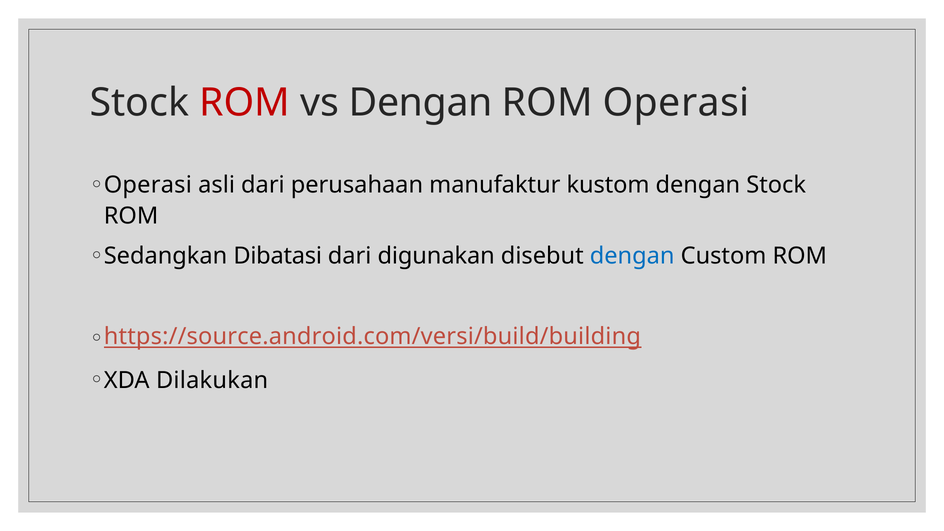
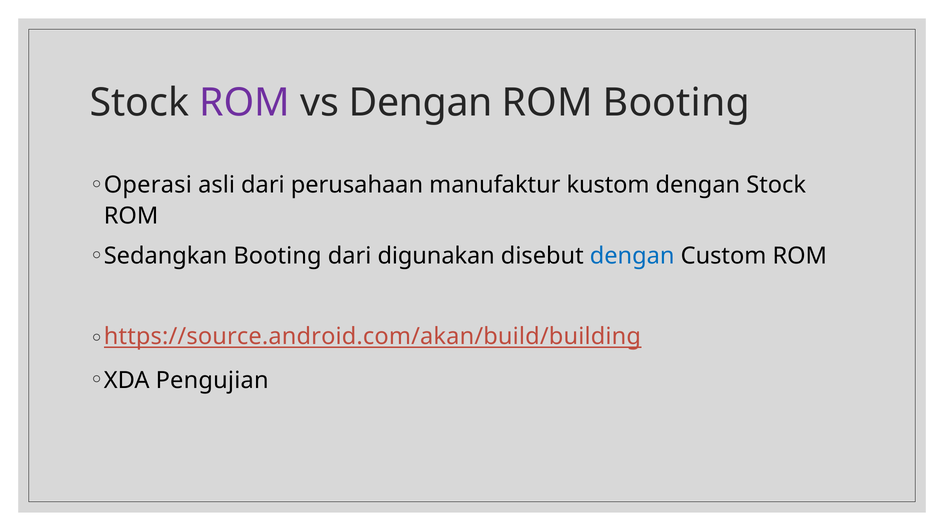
ROM at (245, 103) colour: red -> purple
ROM Operasi: Operasi -> Booting
Sedangkan Dibatasi: Dibatasi -> Booting
https://source.android.com/versi/build/building: https://source.android.com/versi/build/building -> https://source.android.com/akan/build/building
Dilakukan: Dilakukan -> Pengujian
